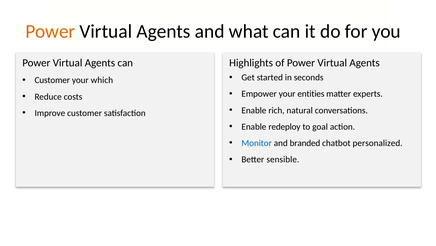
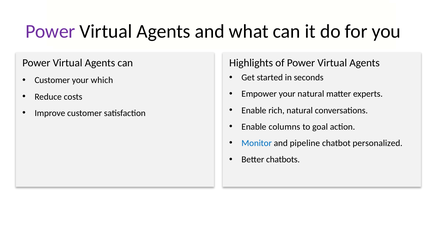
Power at (50, 31) colour: orange -> purple
your entities: entities -> natural
redeploy: redeploy -> columns
branded: branded -> pipeline
sensible: sensible -> chatbots
